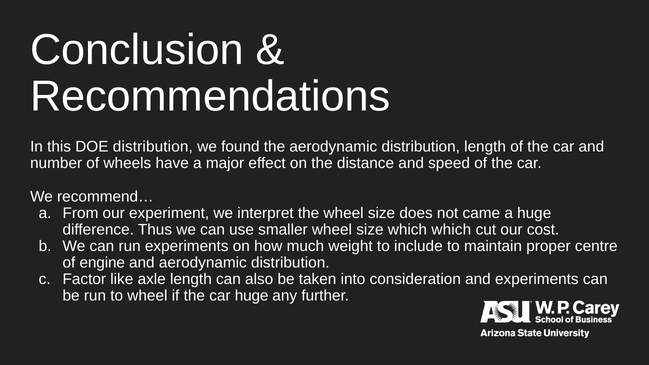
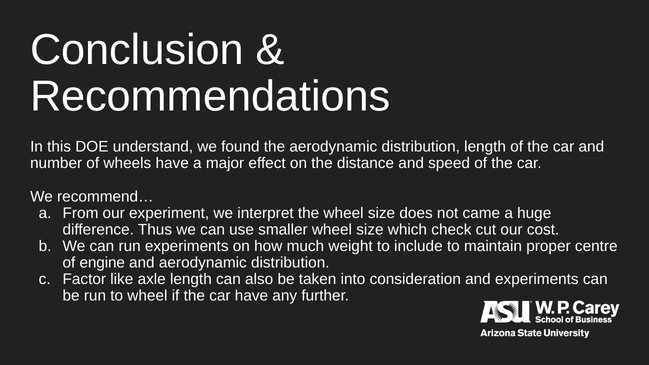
DOE distribution: distribution -> understand
which which: which -> check
car huge: huge -> have
